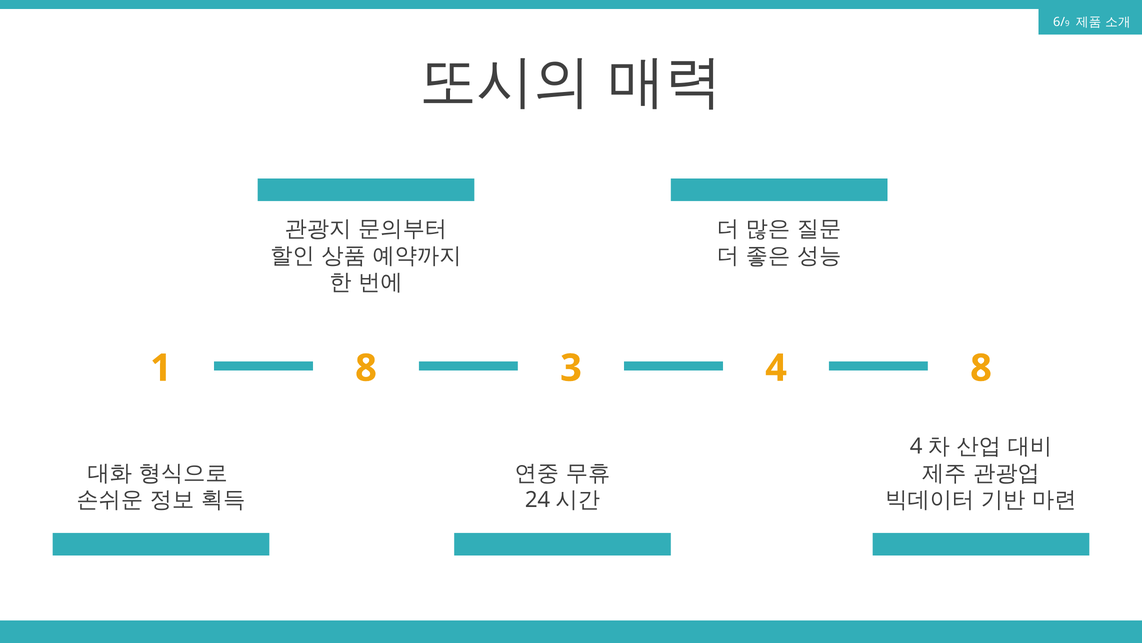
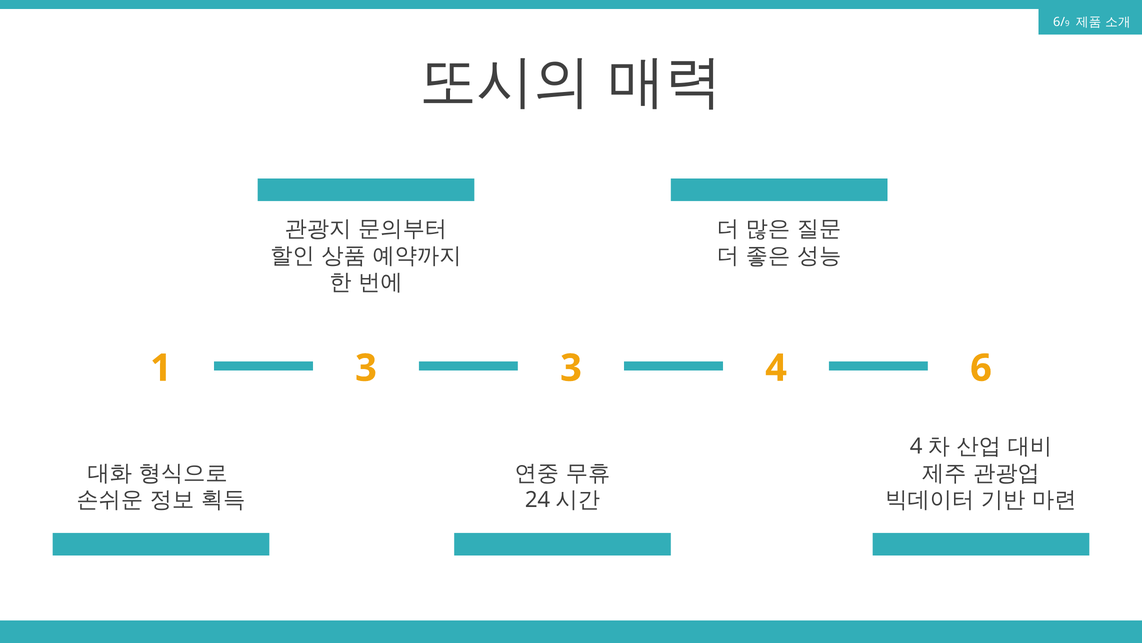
1 8: 8 -> 3
4 8: 8 -> 6
